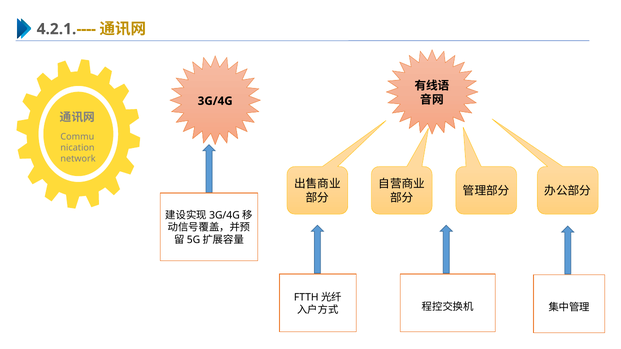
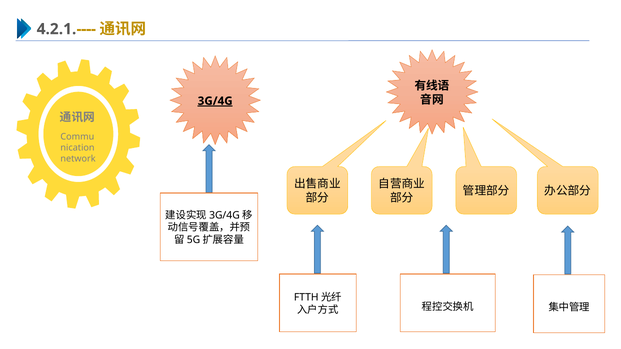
3G/4G underline: none -> present
